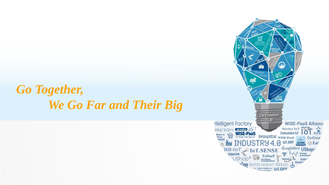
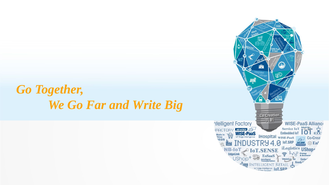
Their: Their -> Write
